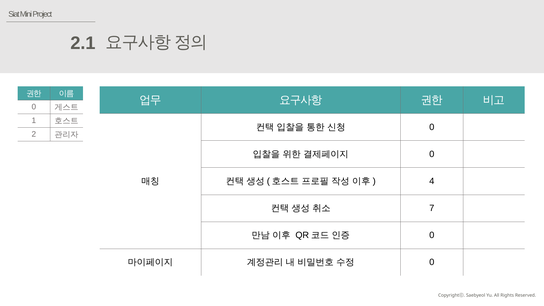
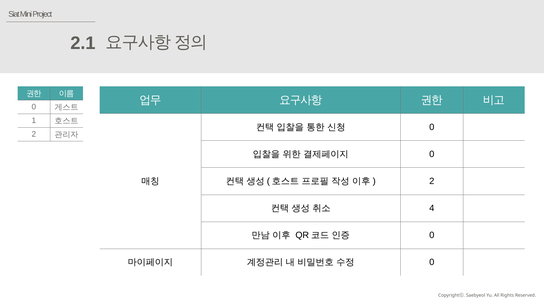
4 at (432, 181): 4 -> 2
7: 7 -> 4
